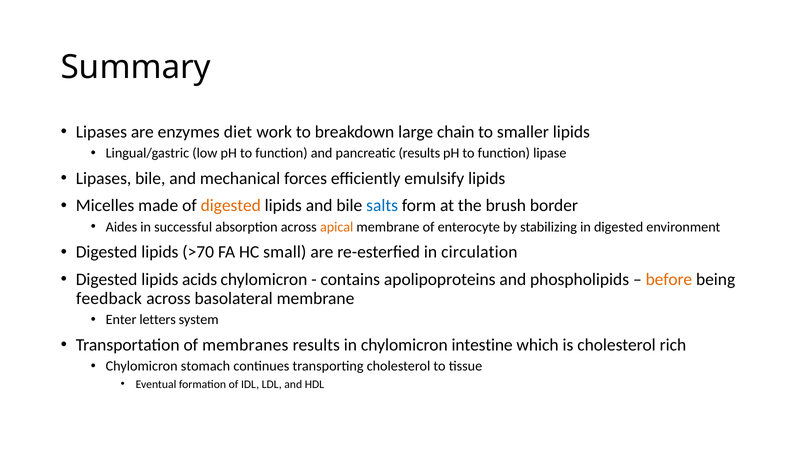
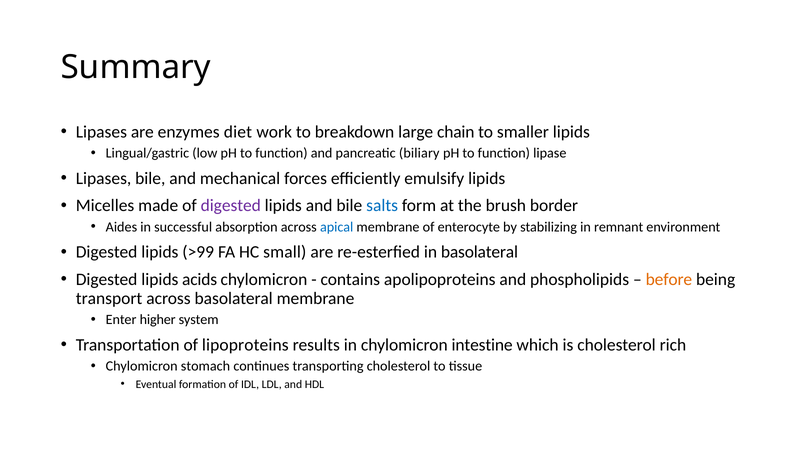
pancreatic results: results -> biliary
digested at (231, 206) colour: orange -> purple
apical colour: orange -> blue
in digested: digested -> remnant
>70: >70 -> >99
in circulation: circulation -> basolateral
feedback: feedback -> transport
letters: letters -> higher
membranes: membranes -> lipoproteins
